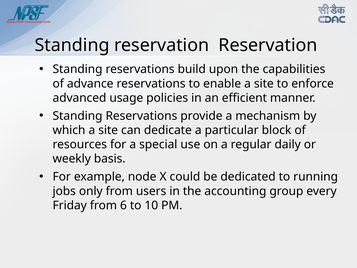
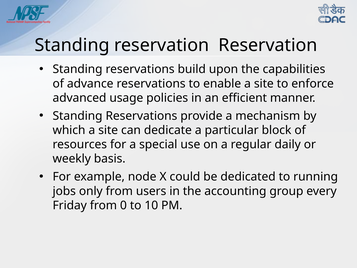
6: 6 -> 0
